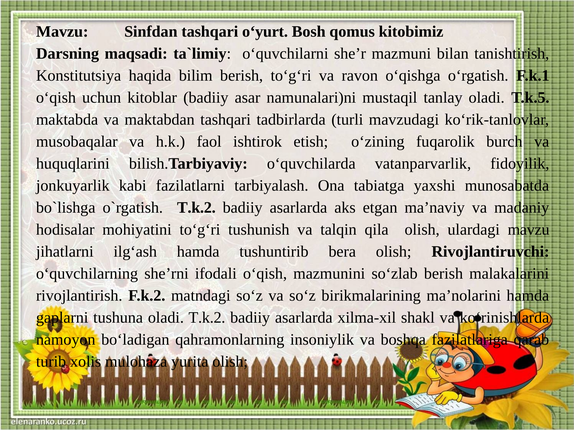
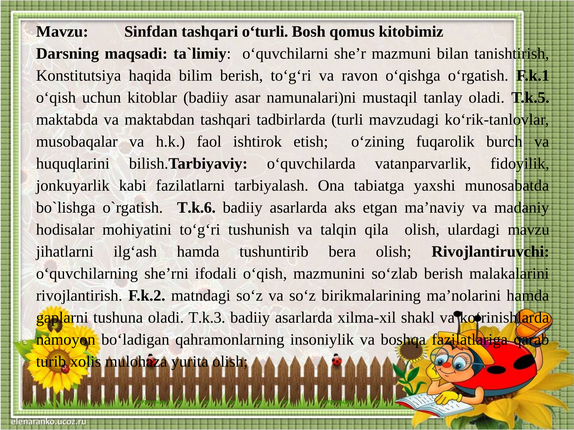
o‘yurt: o‘yurt -> o‘turli
T.k.2 at (196, 208): T.k.2 -> T.k.6
oladi T.k.2: T.k.2 -> T.k.3
